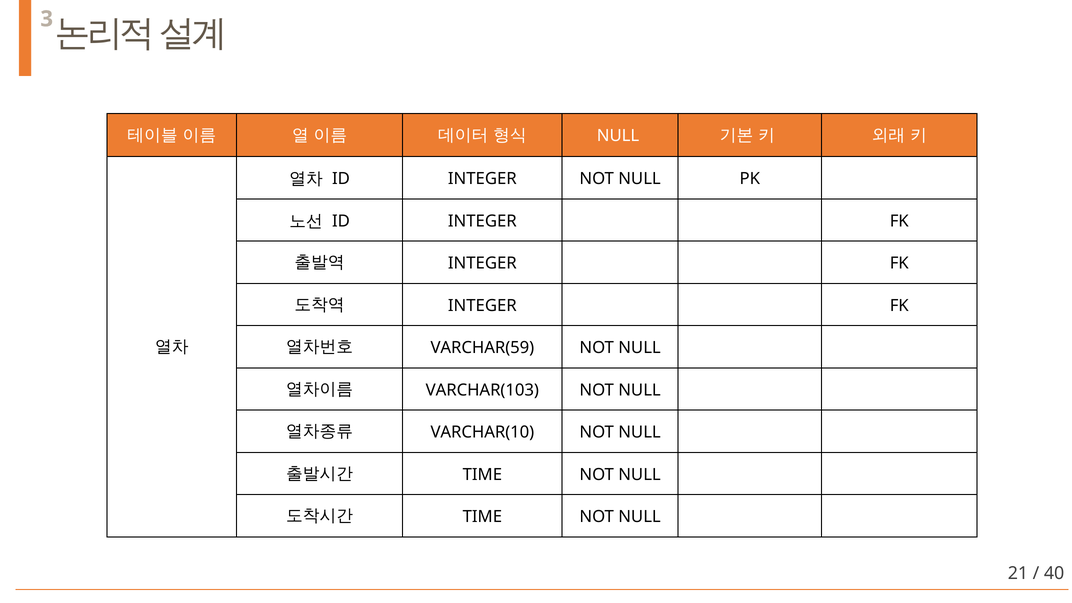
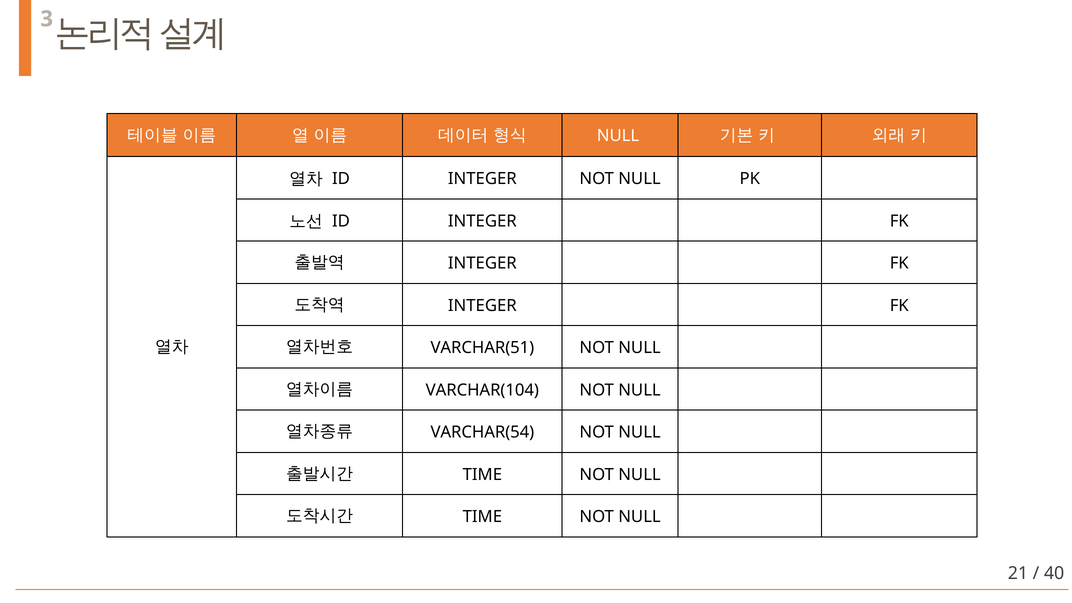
VARCHAR(59: VARCHAR(59 -> VARCHAR(51
VARCHAR(103: VARCHAR(103 -> VARCHAR(104
VARCHAR(10: VARCHAR(10 -> VARCHAR(54
